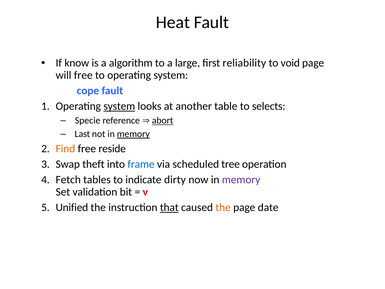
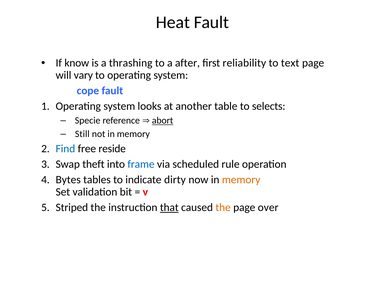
algorithm: algorithm -> thrashing
large: large -> after
void: void -> text
will free: free -> vary
system at (119, 106) underline: present -> none
Last: Last -> Still
memory at (133, 134) underline: present -> none
Find colour: orange -> blue
tree: tree -> rule
Fetch: Fetch -> Bytes
memory at (241, 180) colour: purple -> orange
Unified: Unified -> Striped
date: date -> over
